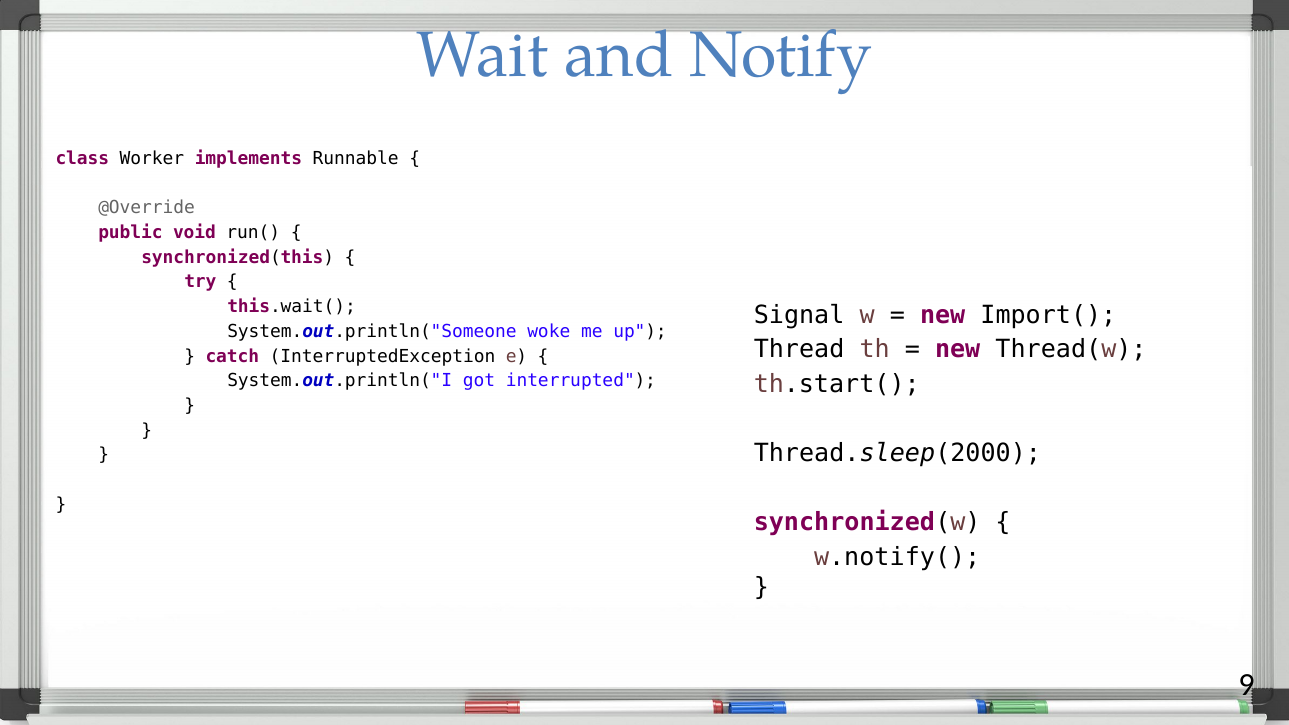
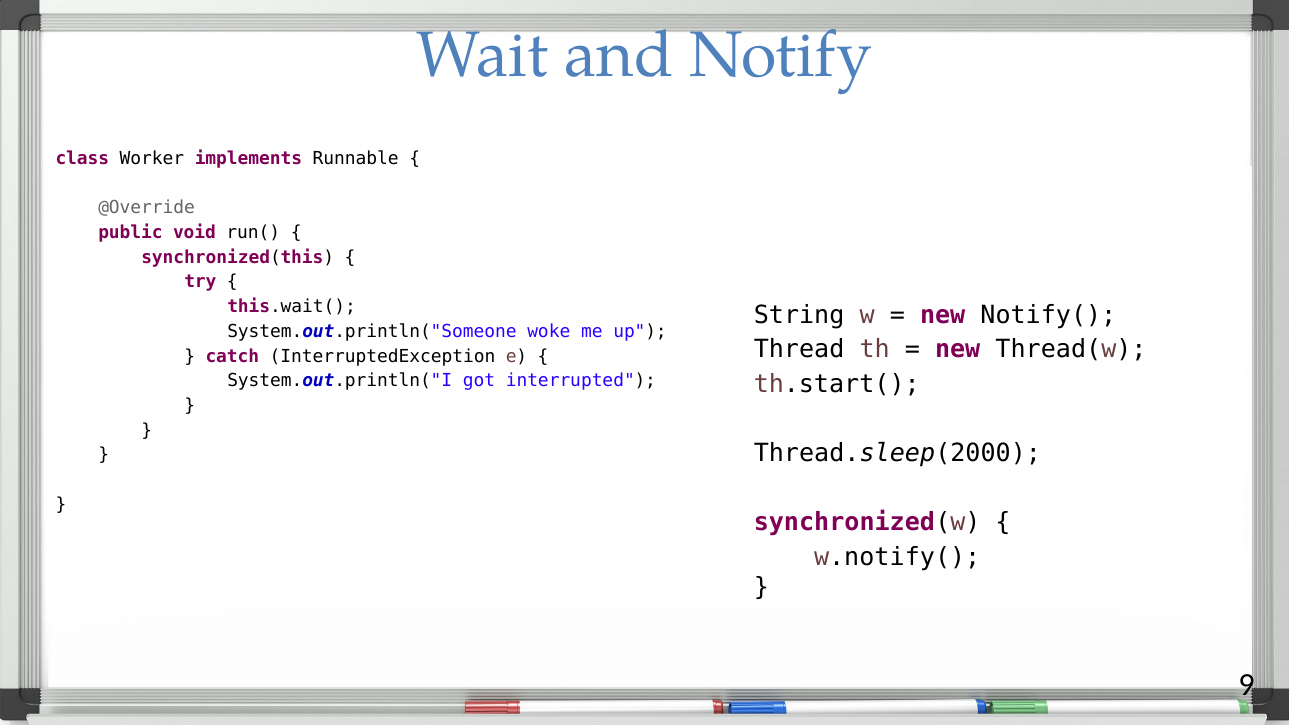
Signal: Signal -> String
Import(: Import( -> Notify(
